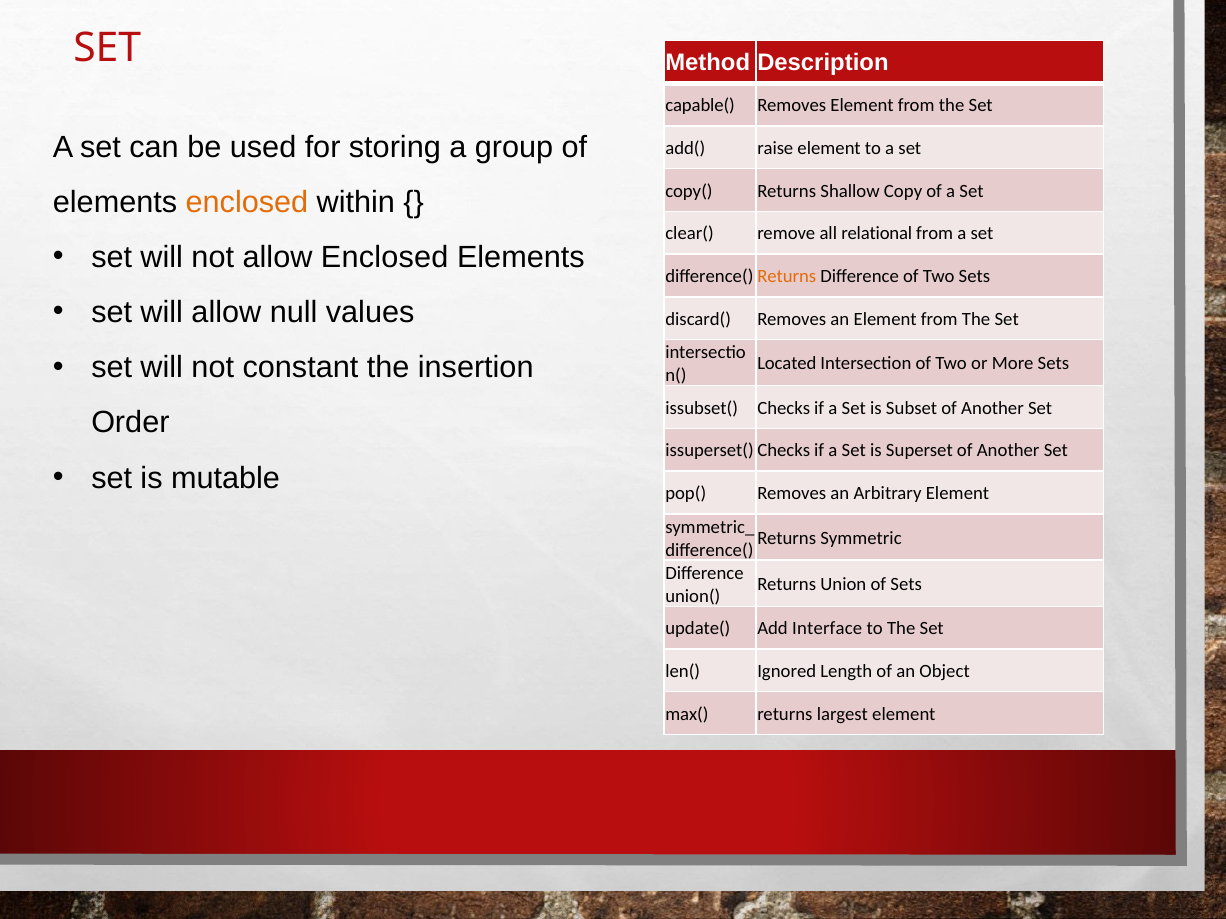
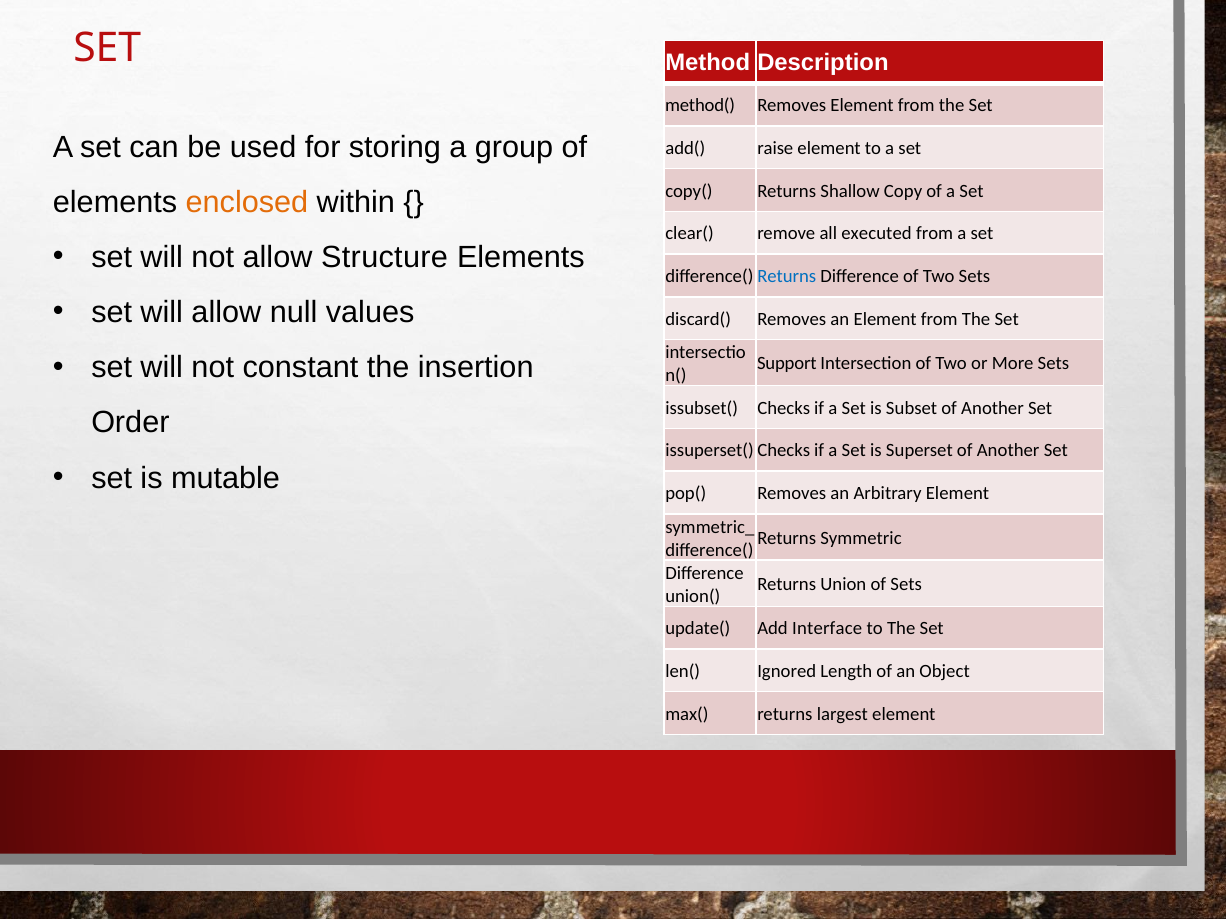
capable(: capable( -> method(
relational: relational -> executed
allow Enclosed: Enclosed -> Structure
Returns at (787, 276) colour: orange -> blue
Located: Located -> Support
